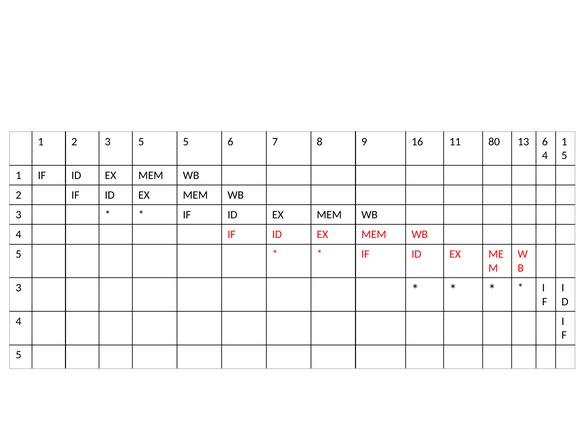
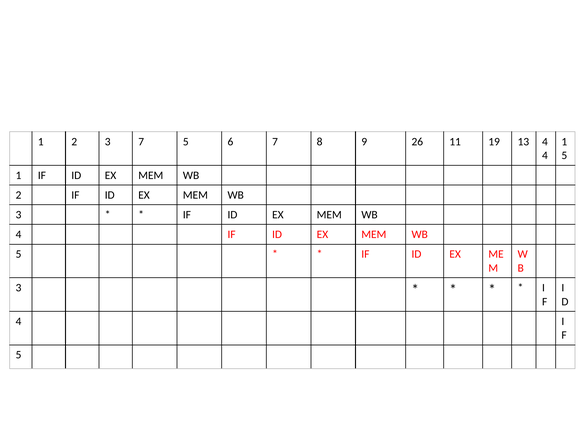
3 5: 5 -> 7
16: 16 -> 26
80: 80 -> 19
13 6: 6 -> 4
